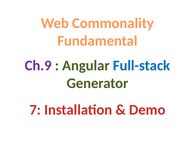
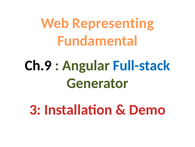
Commonality: Commonality -> Representing
Ch.9 colour: purple -> black
7: 7 -> 3
